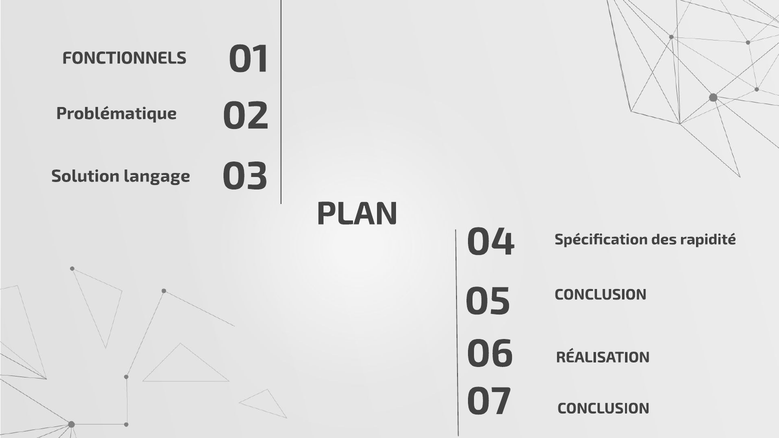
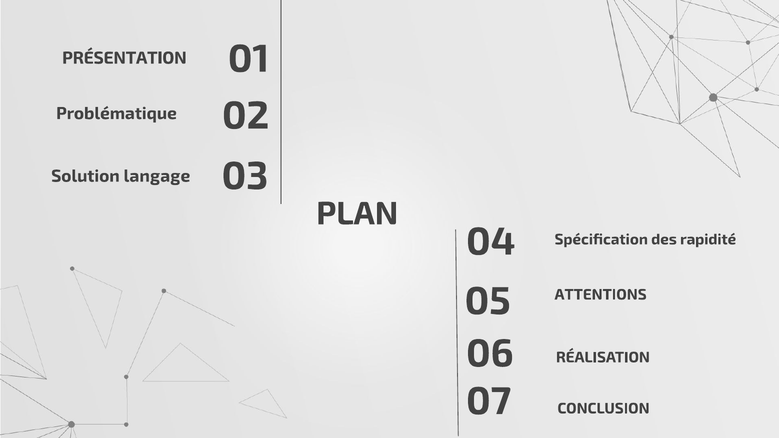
FONCTIONNELS: FONCTIONNELS -> PRÉSENTATION
CONCLUSION at (601, 295): CONCLUSION -> ATTENTIONS
